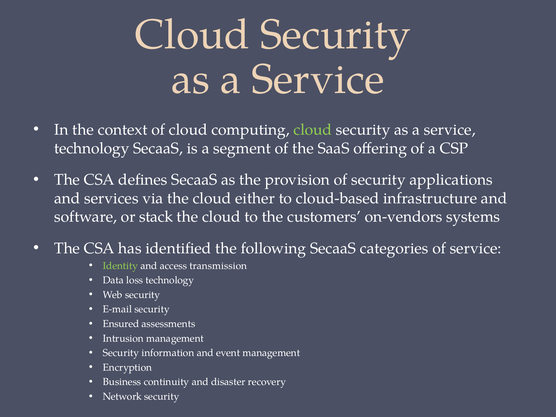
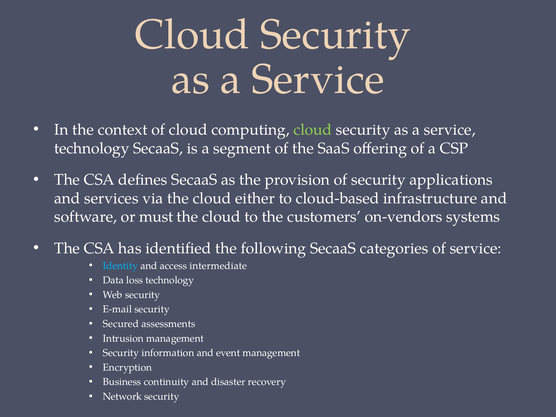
stack: stack -> must
Identity colour: light green -> light blue
transmission: transmission -> intermediate
Ensured: Ensured -> Secured
